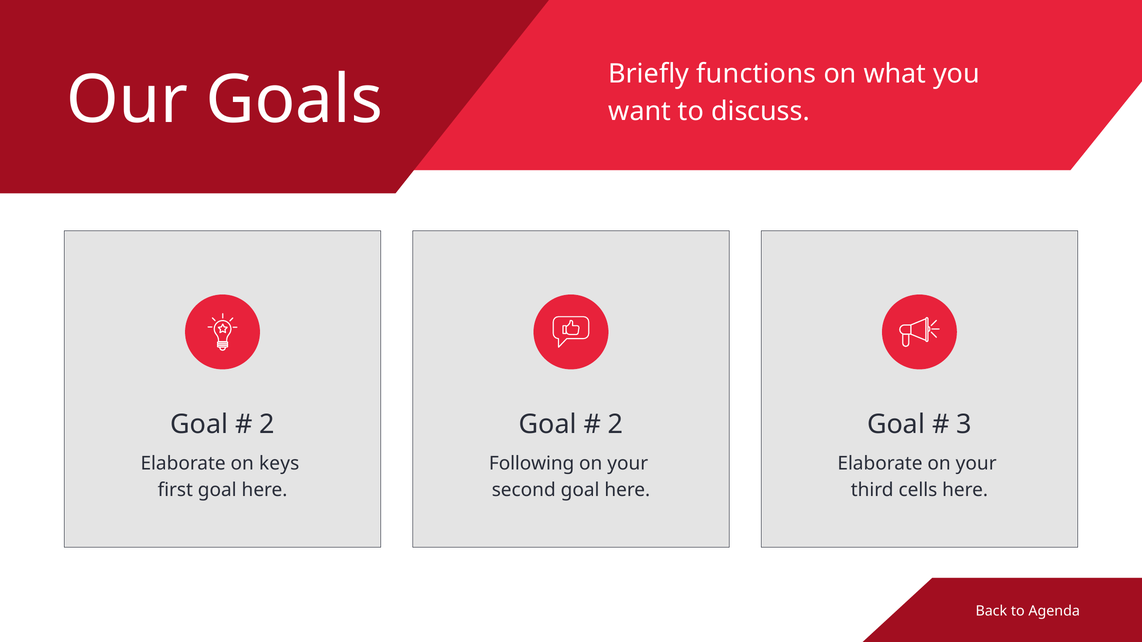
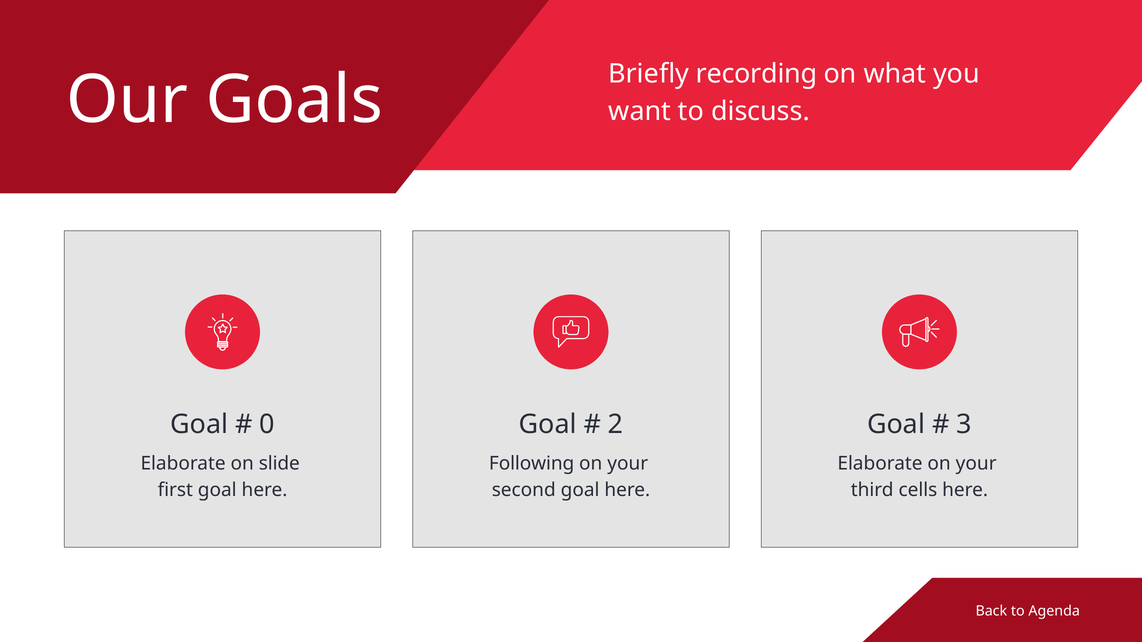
functions: functions -> recording
2 at (267, 425): 2 -> 0
keys: keys -> slide
